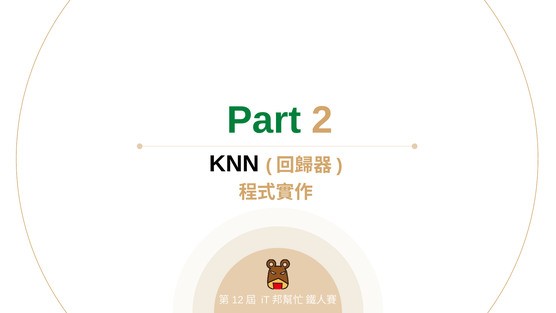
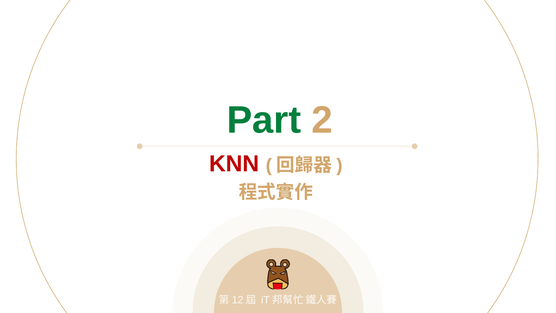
KNN colour: black -> red
